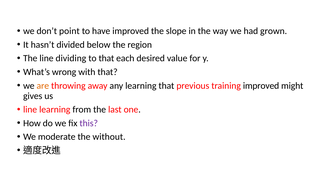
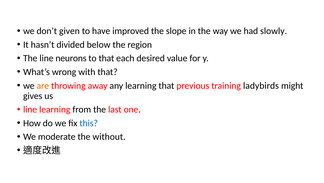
point: point -> given
grown: grown -> slowly
dividing: dividing -> neurons
training improved: improved -> ladybirds
this colour: purple -> blue
